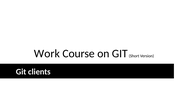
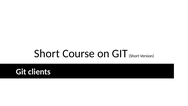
Work at (47, 53): Work -> Short
